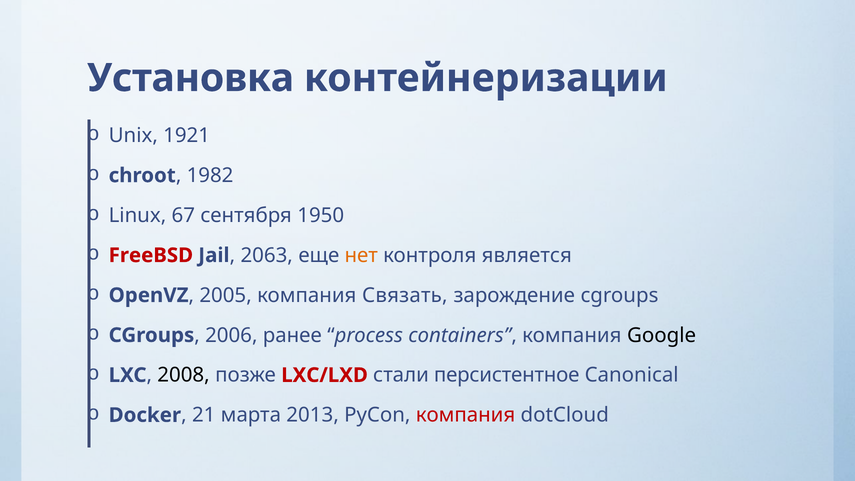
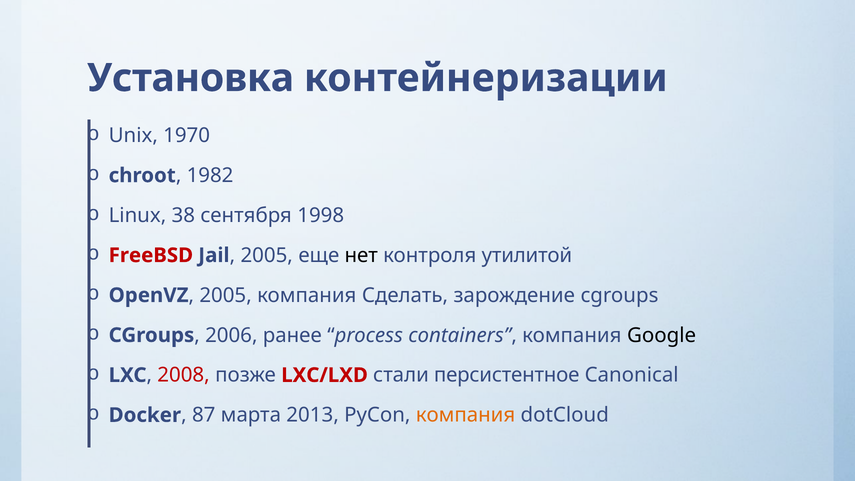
1921: 1921 -> 1970
67: 67 -> 38
1950: 1950 -> 1998
2063 at (267, 255): 2063 -> 2005
нет colour: orange -> black
является: является -> утилитой
Связать: Связать -> Сделать
2008 colour: black -> red
21: 21 -> 87
компания at (465, 415) colour: red -> orange
